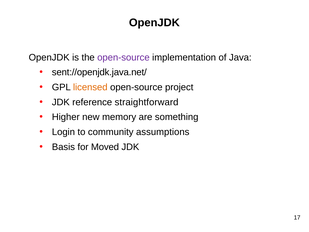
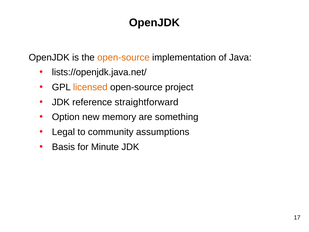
open-source at (123, 57) colour: purple -> orange
sent://openjdk.java.net/: sent://openjdk.java.net/ -> lists://openjdk.java.net/
Higher: Higher -> Option
Login: Login -> Legal
Moved: Moved -> Minute
